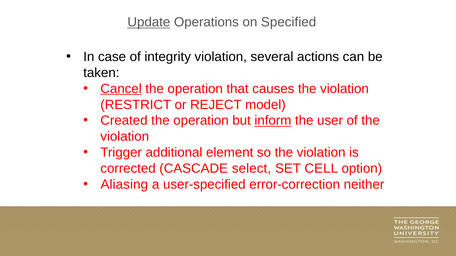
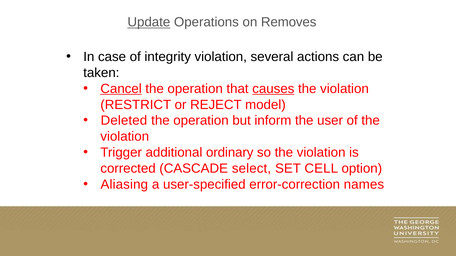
Specified: Specified -> Removes
causes underline: none -> present
Created: Created -> Deleted
inform underline: present -> none
element: element -> ordinary
neither: neither -> names
